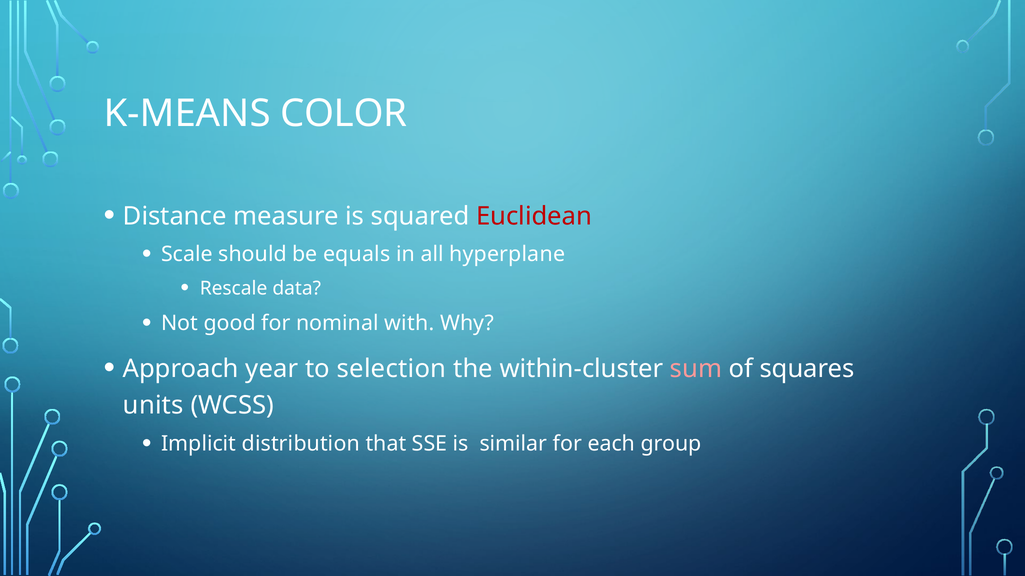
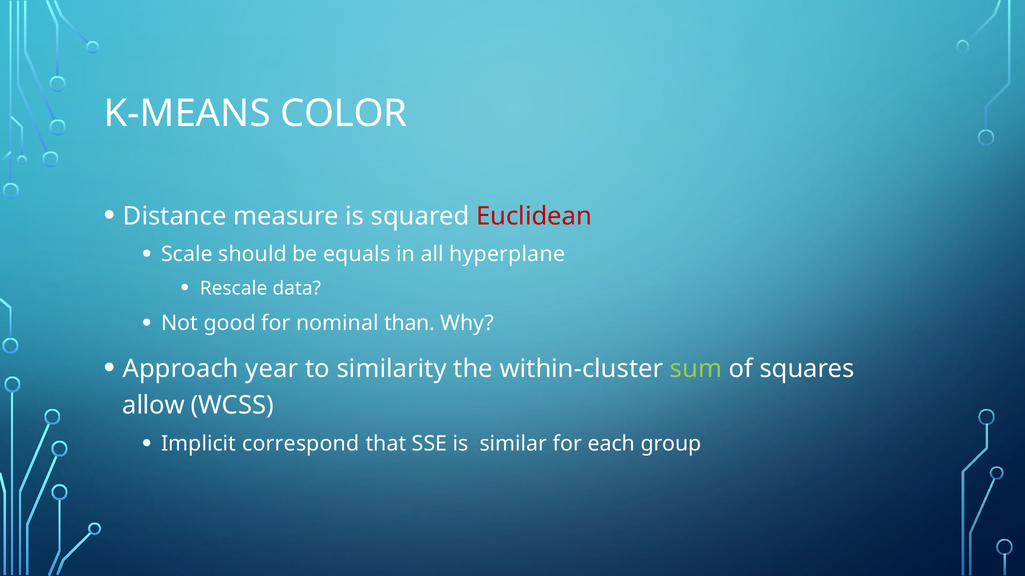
with: with -> than
selection: selection -> similarity
sum colour: pink -> light green
units: units -> allow
distribution: distribution -> correspond
